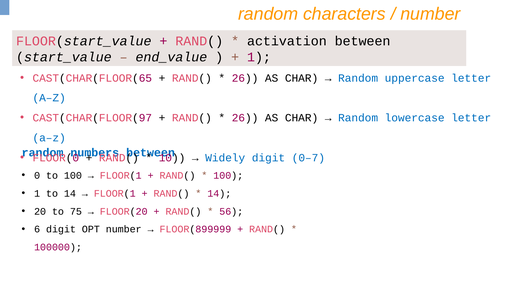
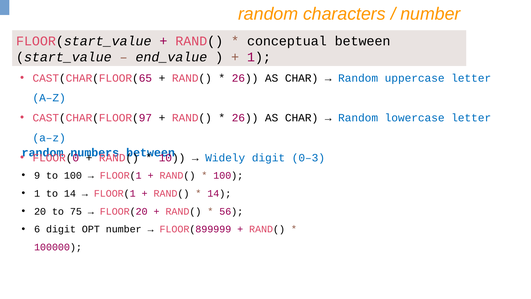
activation: activation -> conceptual
0–7: 0–7 -> 0–3
0: 0 -> 9
